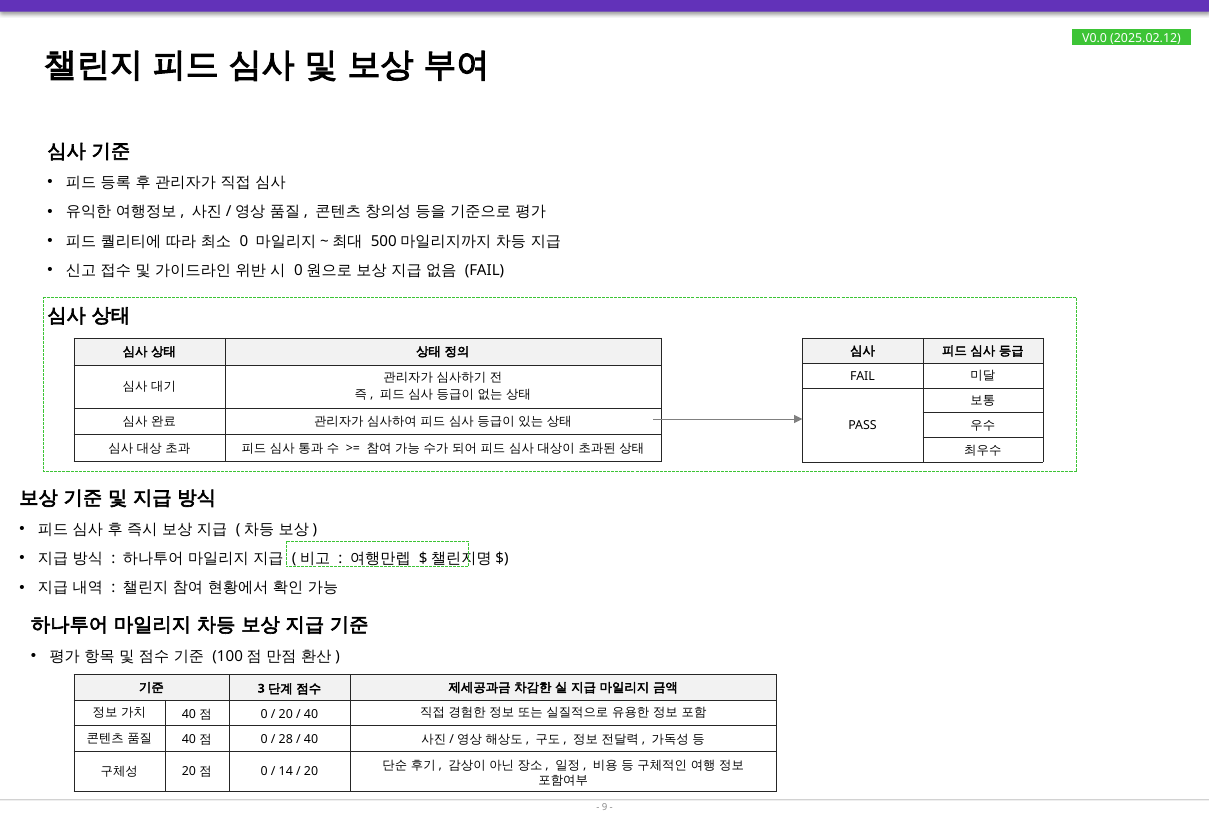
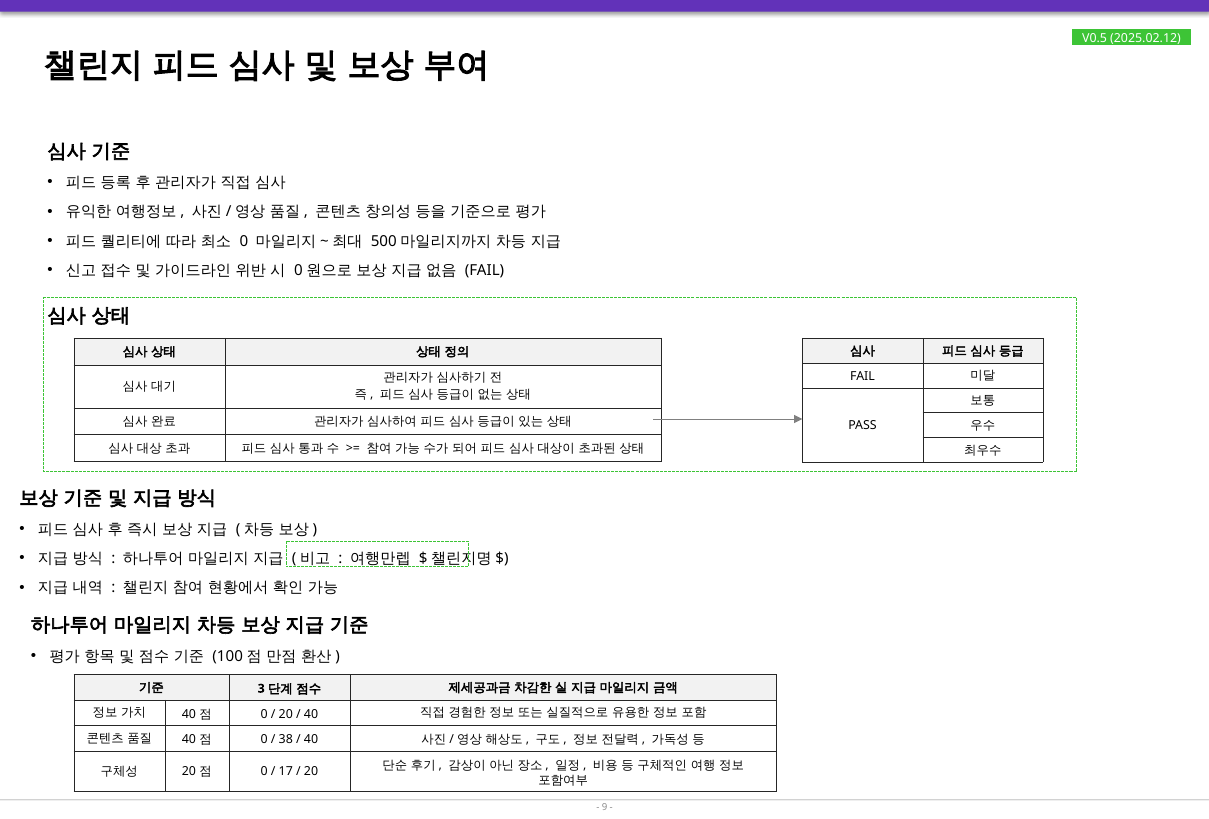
V0.0: V0.0 -> V0.5
28: 28 -> 38
14: 14 -> 17
